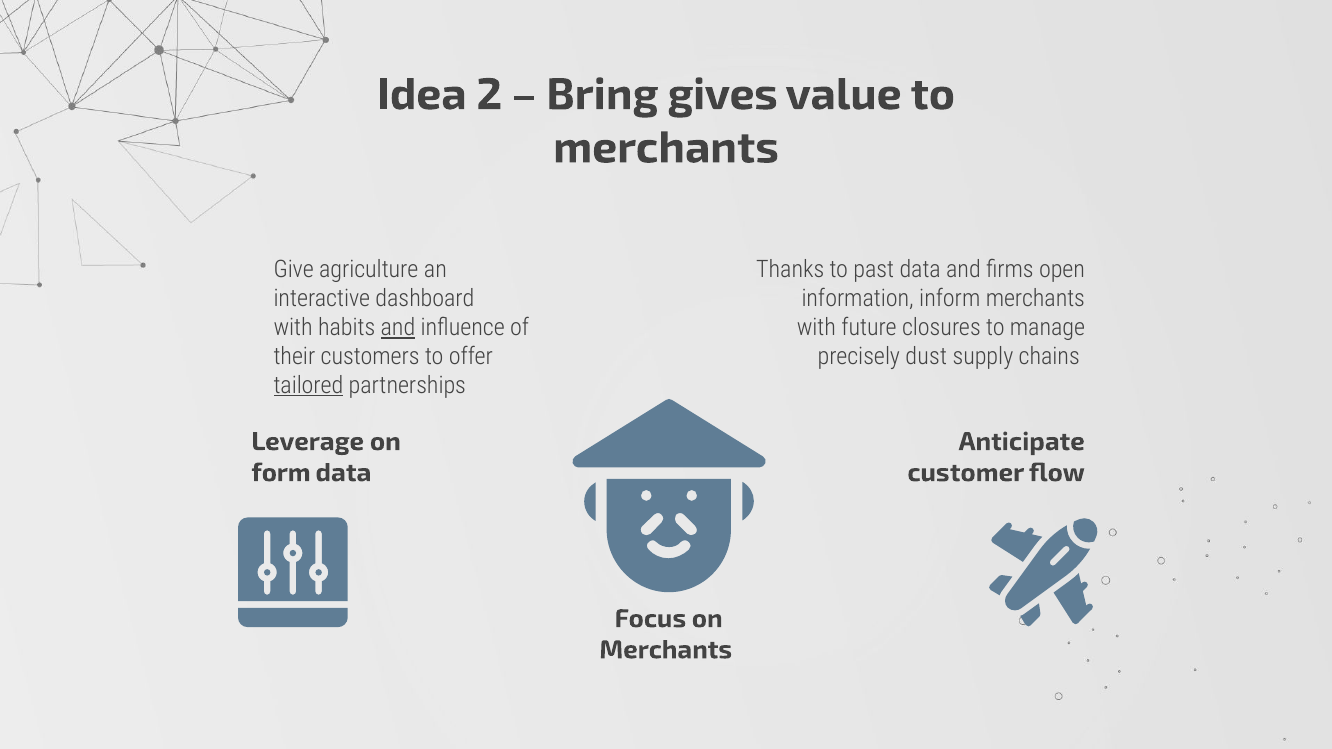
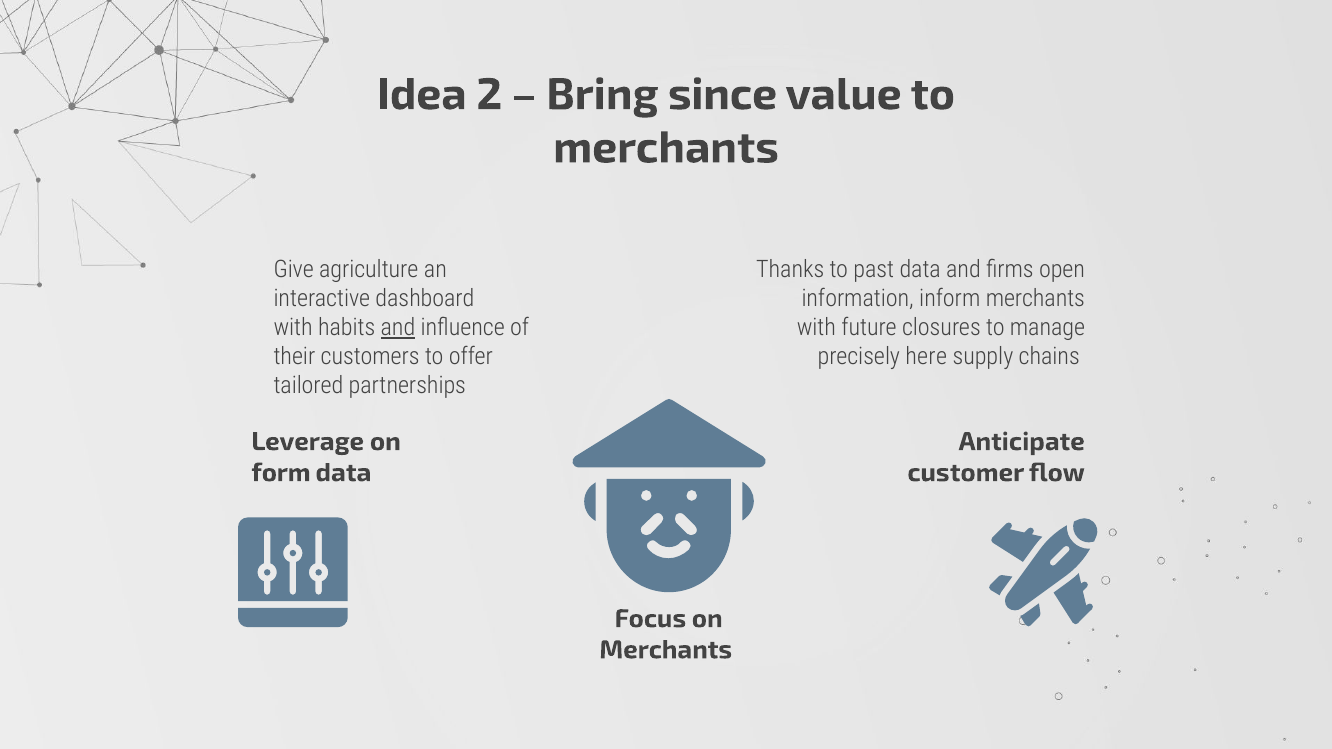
gives: gives -> since
dust: dust -> here
tailored underline: present -> none
